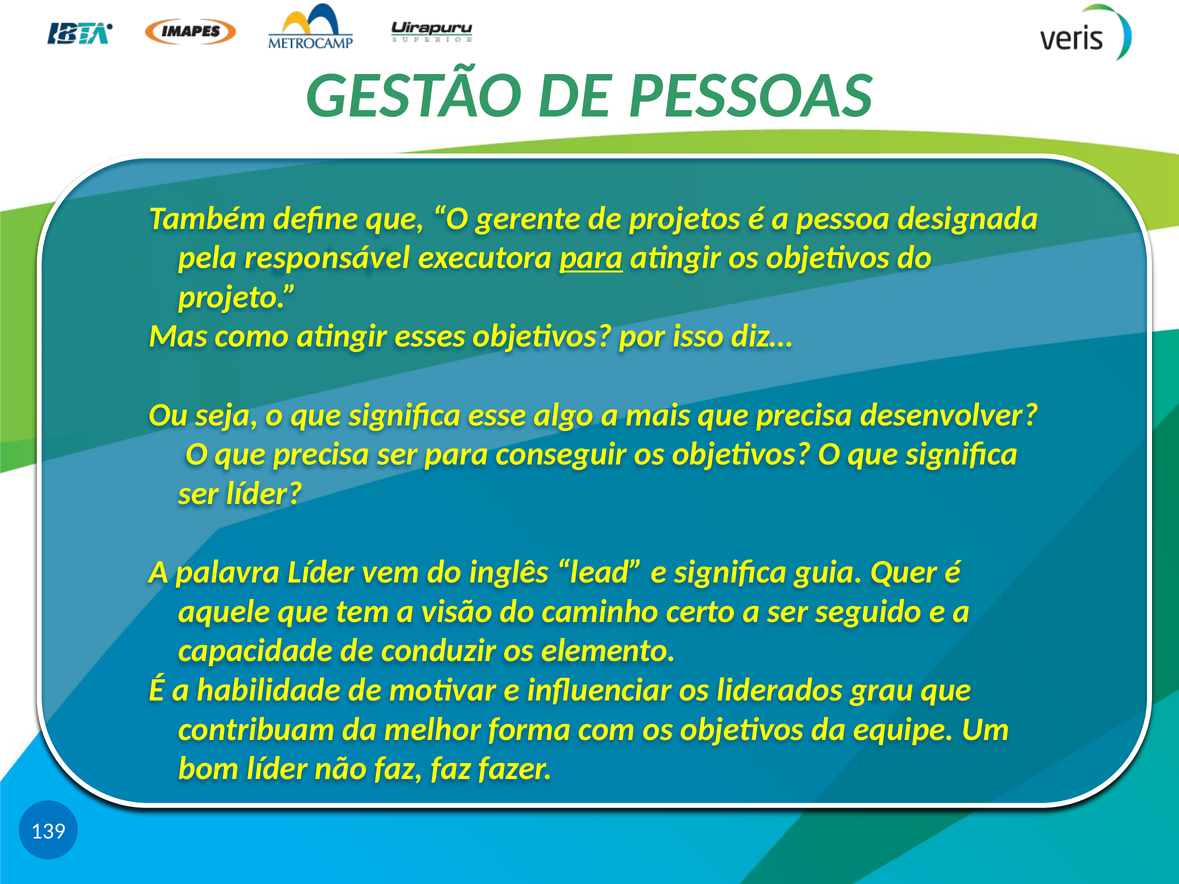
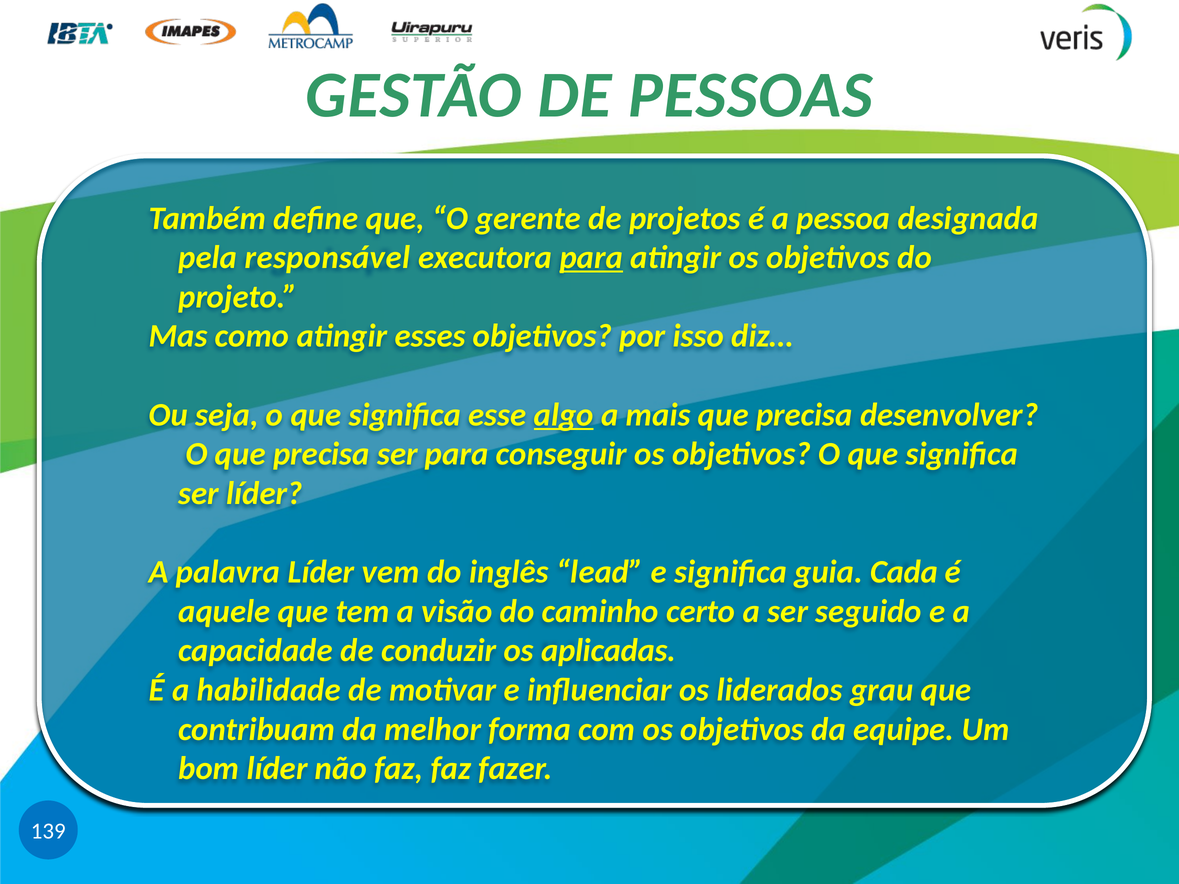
algo underline: none -> present
Quer: Quer -> Cada
elemento: elemento -> aplicadas
